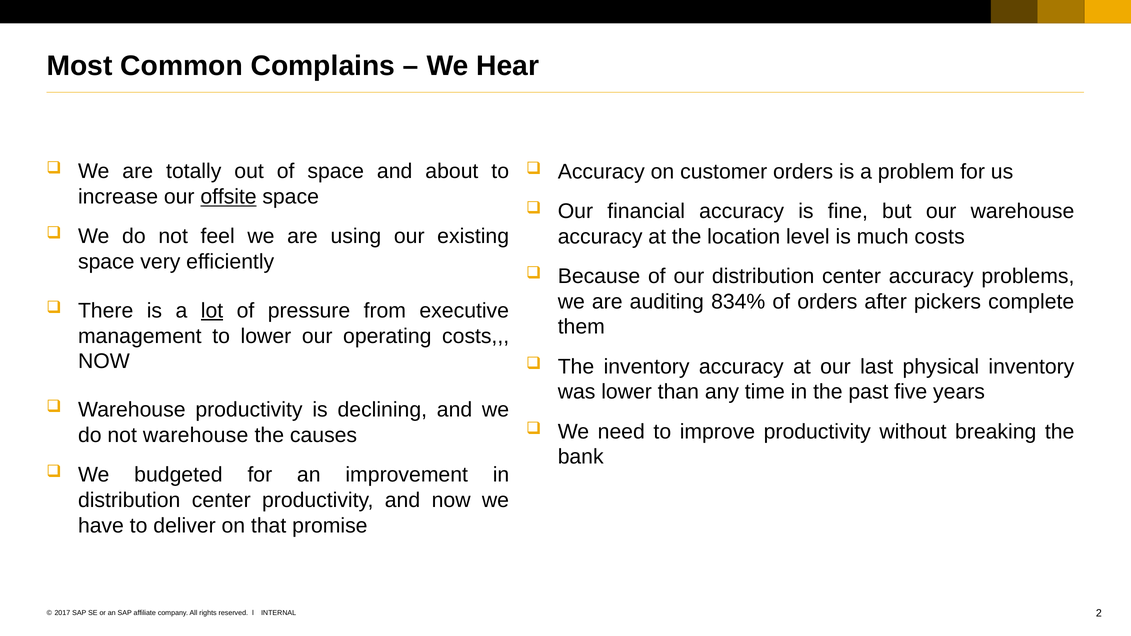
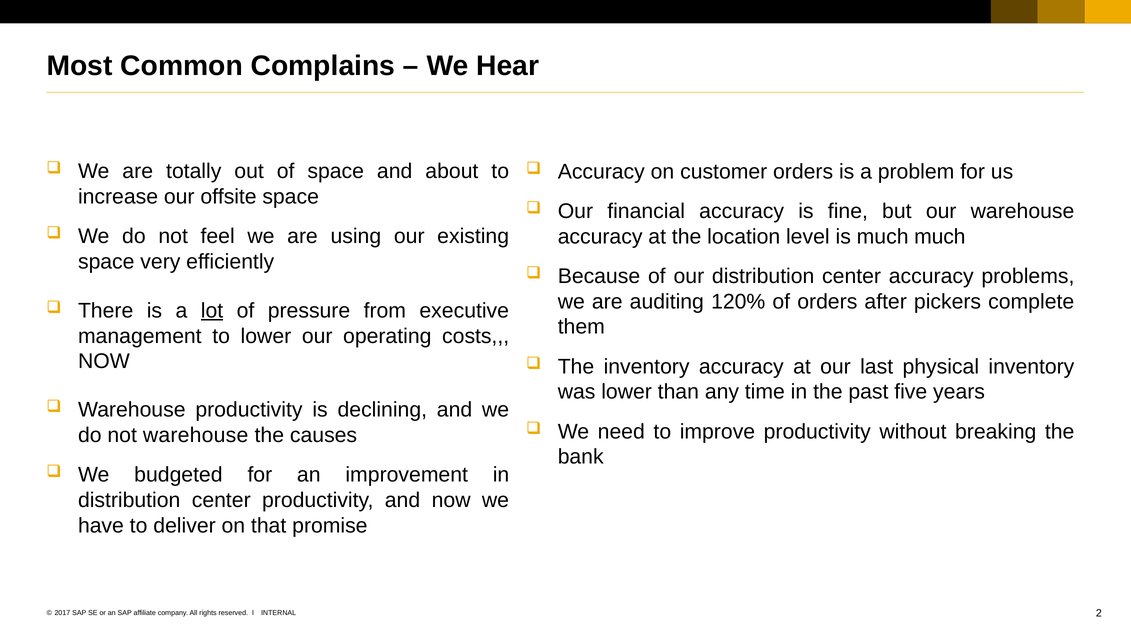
offsite underline: present -> none
much costs: costs -> much
834%: 834% -> 120%
